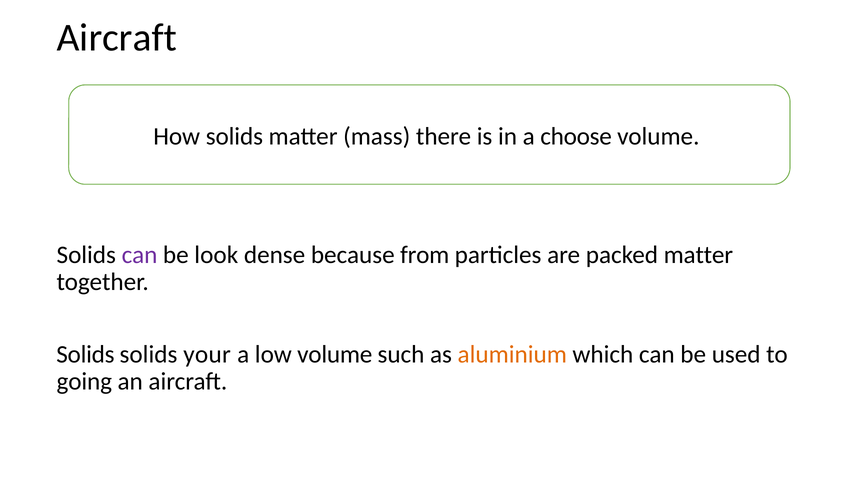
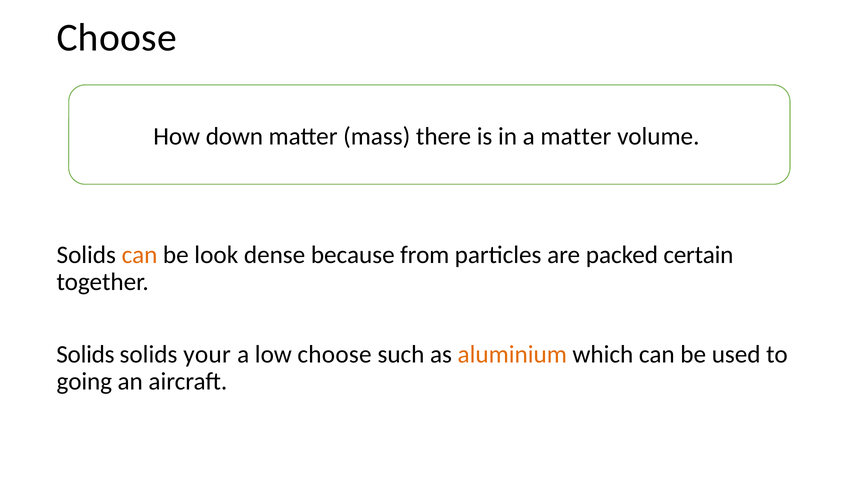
Aircraft at (117, 38): Aircraft -> Choose
How solids: solids -> down
a choose: choose -> matter
can at (140, 255) colour: purple -> orange
packed matter: matter -> certain
low volume: volume -> choose
